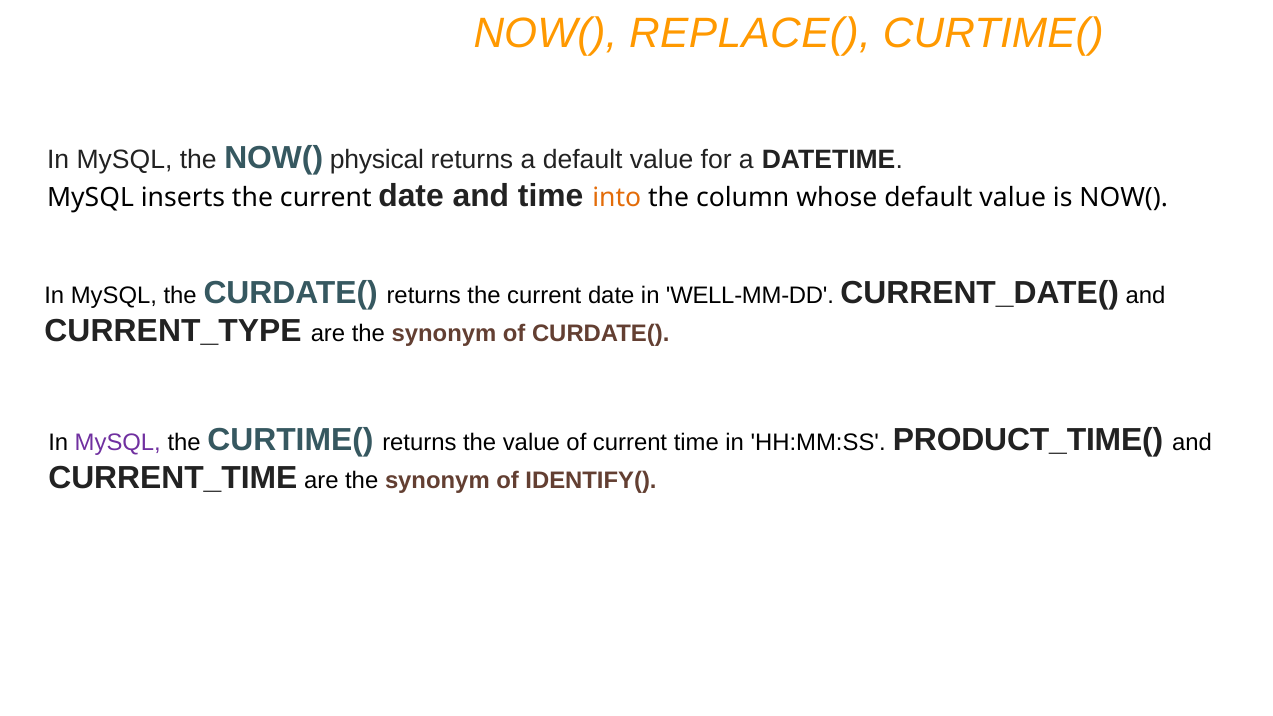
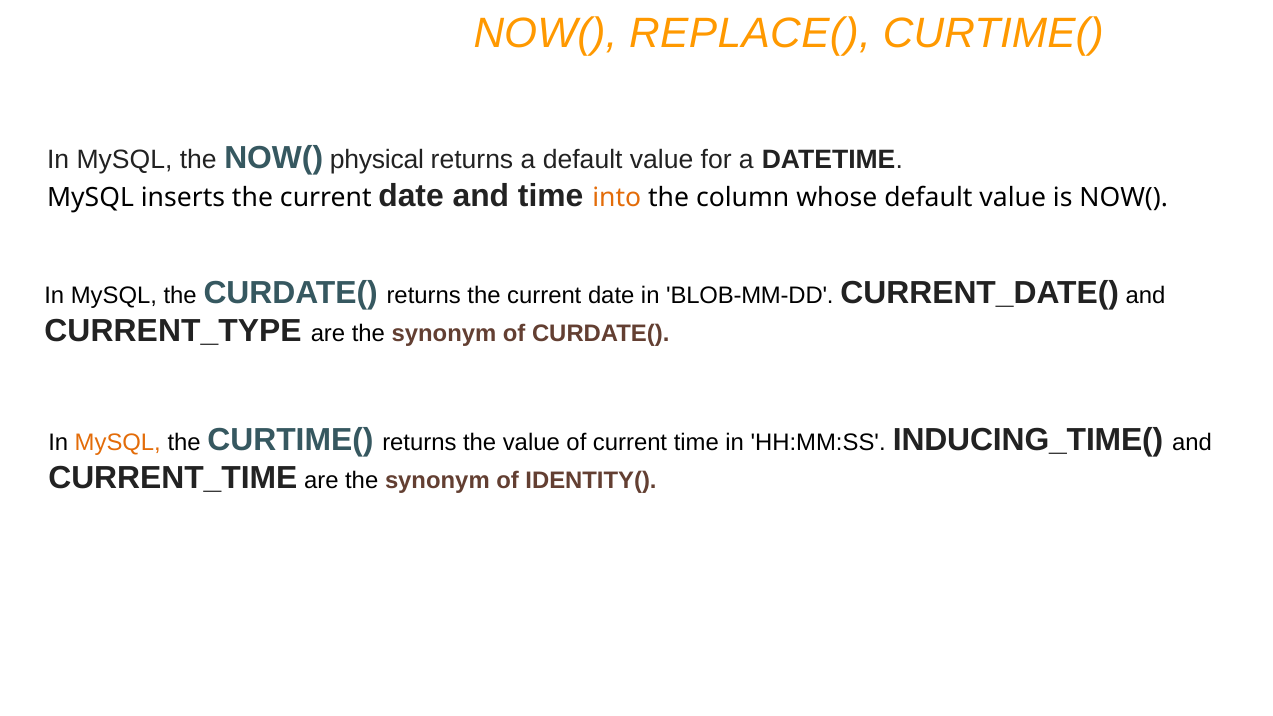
WELL-MM-DD: WELL-MM-DD -> BLOB-MM-DD
MySQL at (118, 443) colour: purple -> orange
PRODUCT_TIME(: PRODUCT_TIME( -> INDUCING_TIME(
IDENTIFY(: IDENTIFY( -> IDENTITY(
